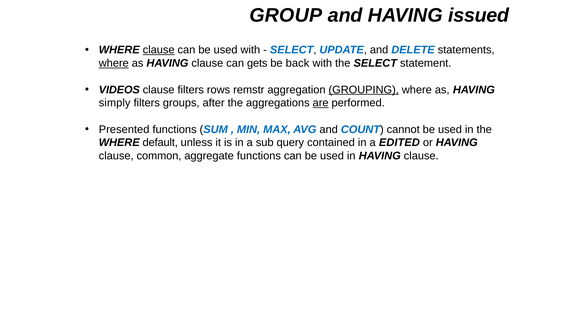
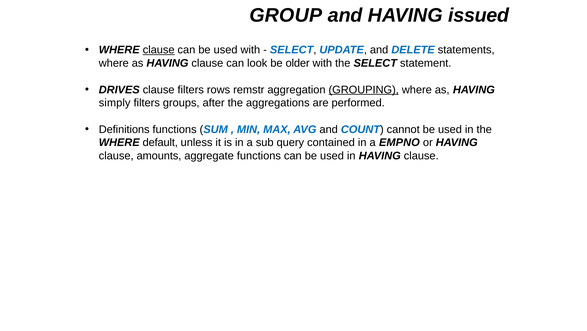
where at (114, 63) underline: present -> none
gets: gets -> look
back: back -> older
VIDEOS: VIDEOS -> DRIVES
are underline: present -> none
Presented: Presented -> Definitions
EDITED: EDITED -> EMPNO
common: common -> amounts
